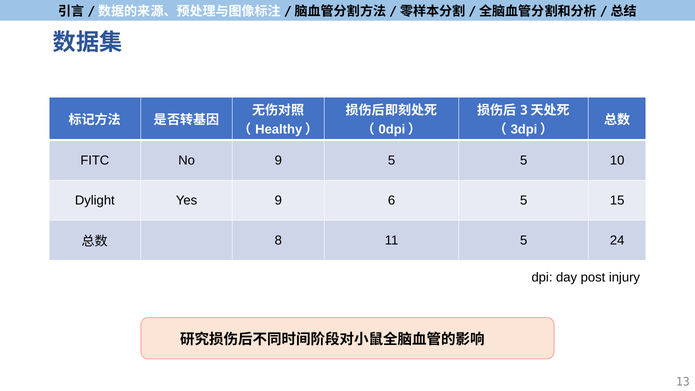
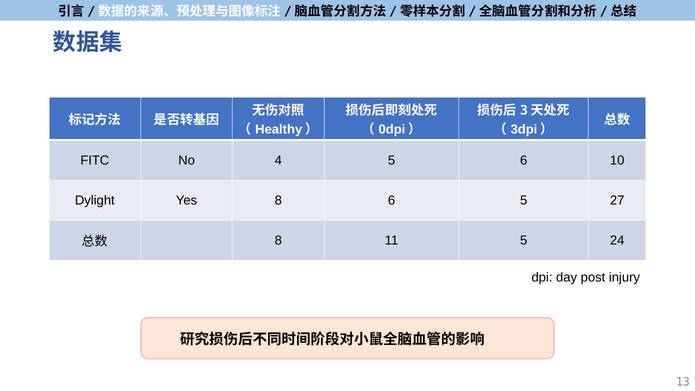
No 9: 9 -> 4
5 5: 5 -> 6
Yes 9: 9 -> 8
15: 15 -> 27
